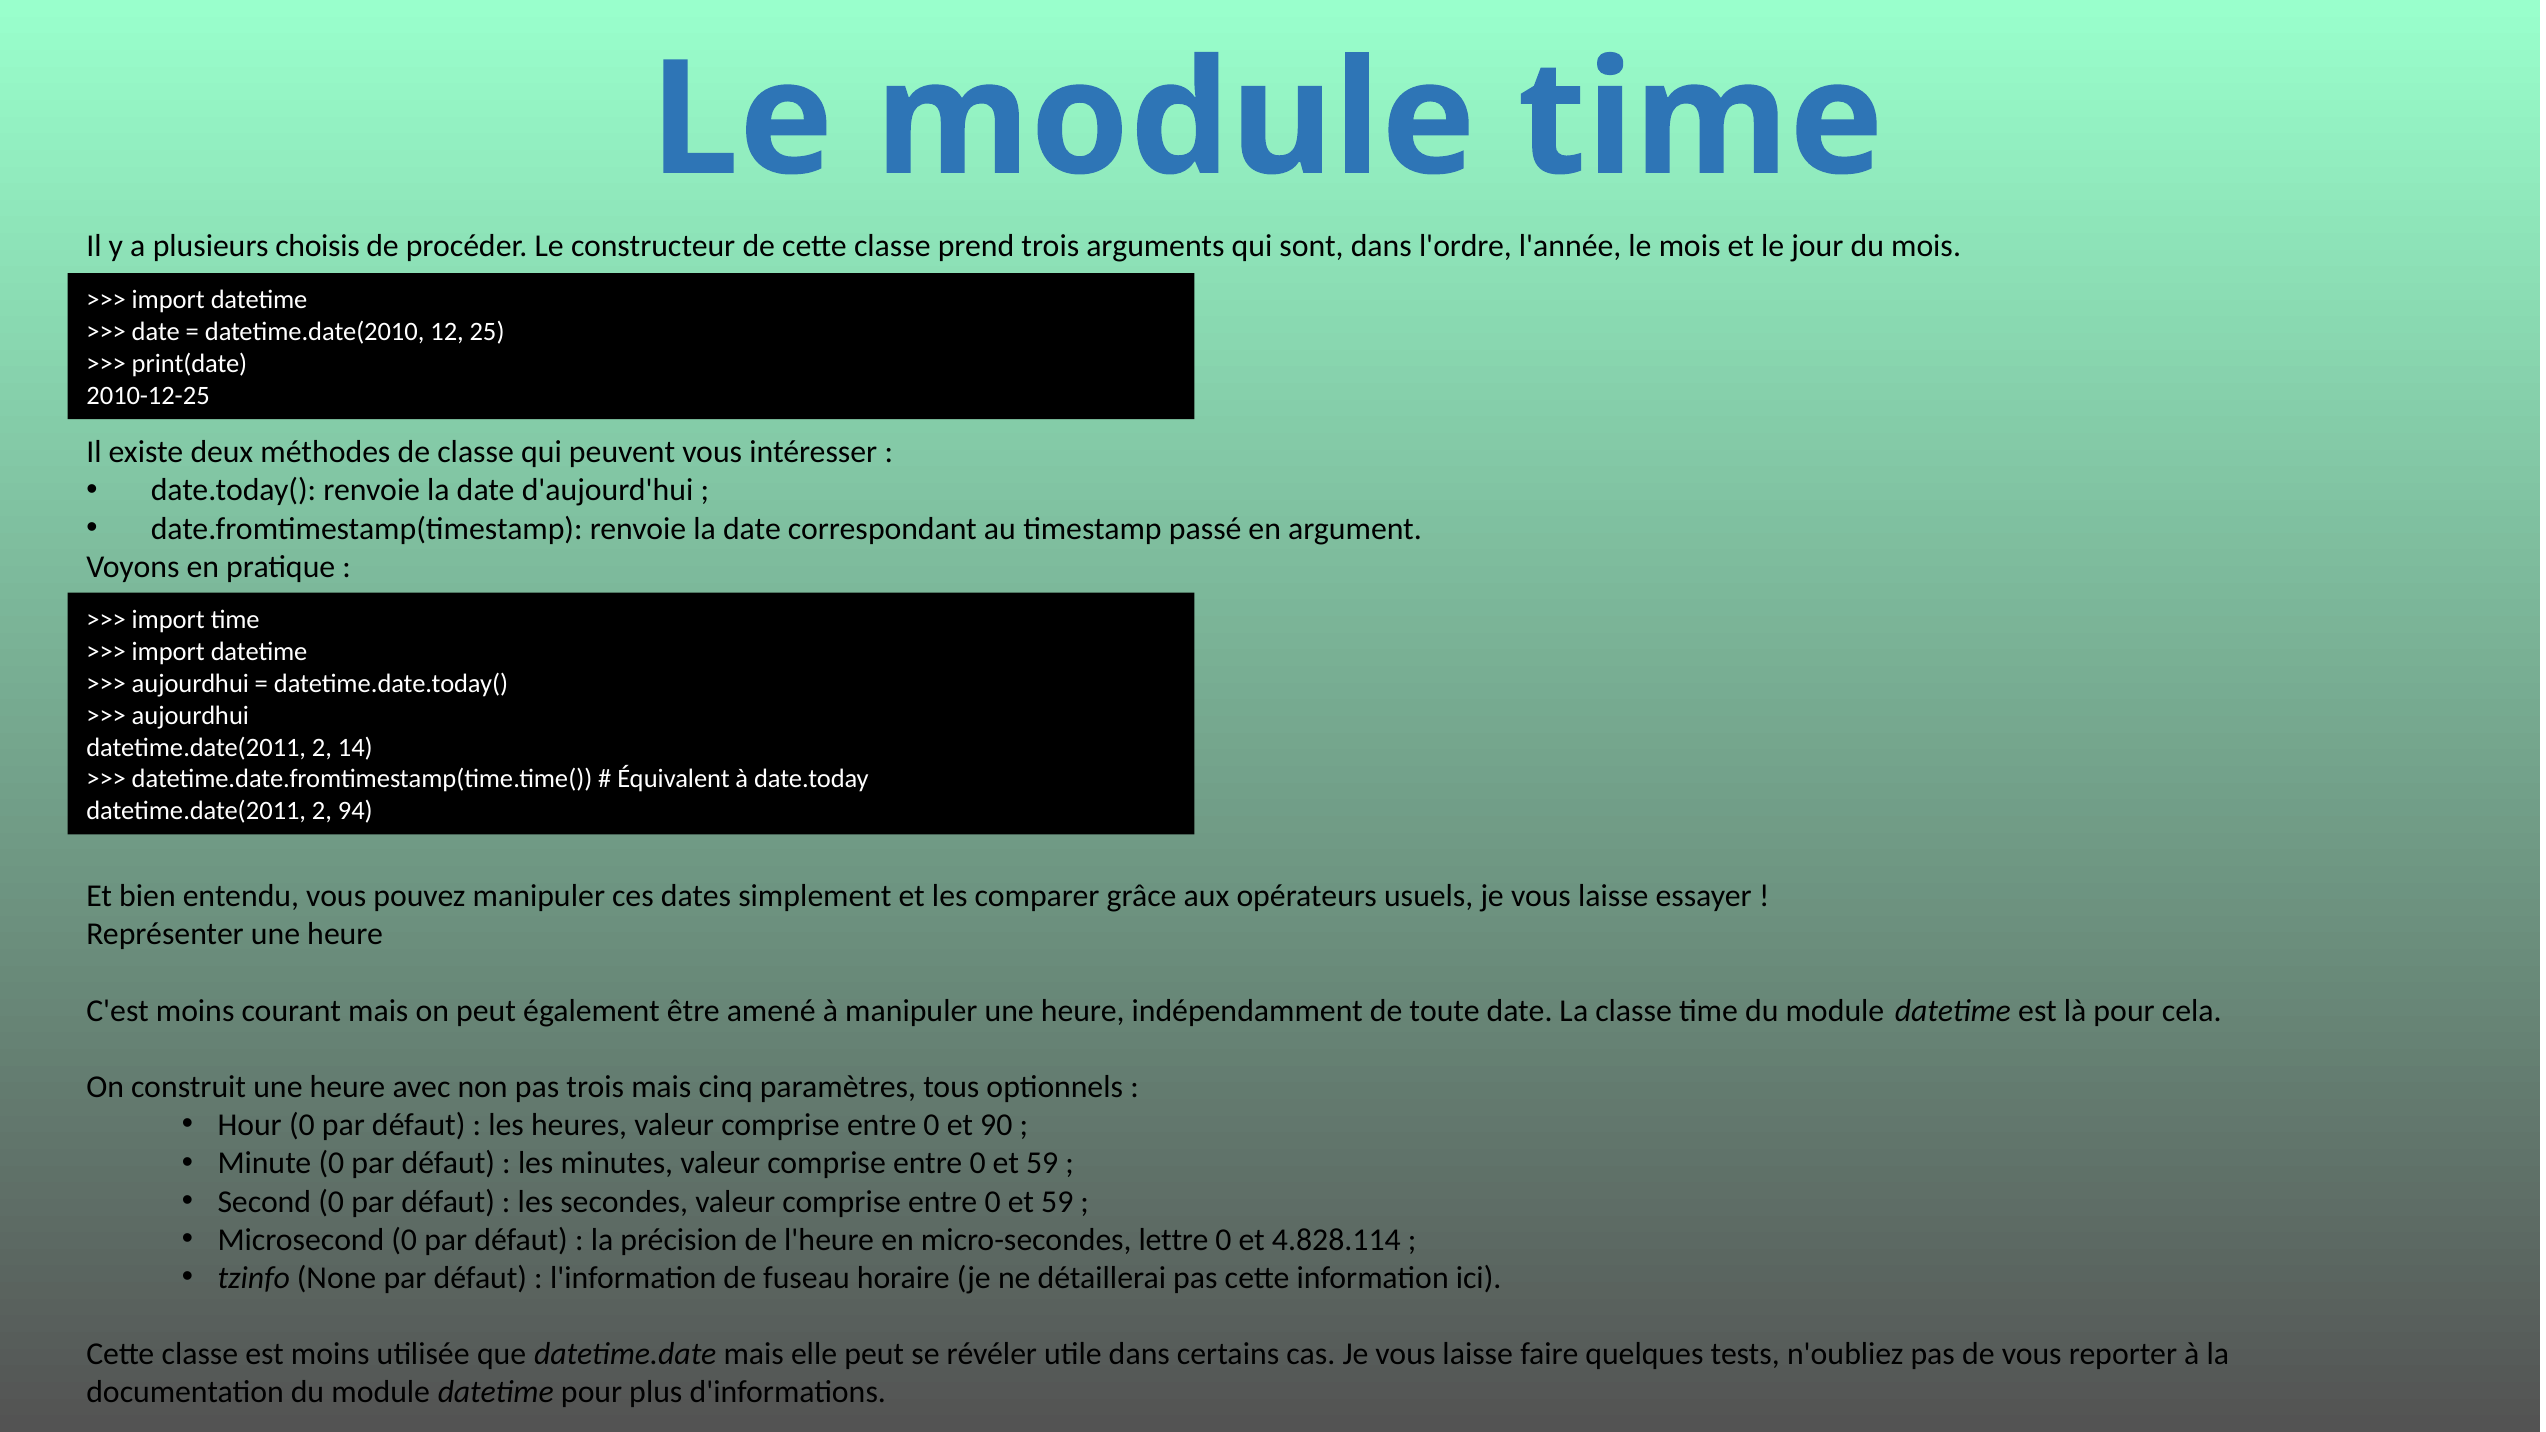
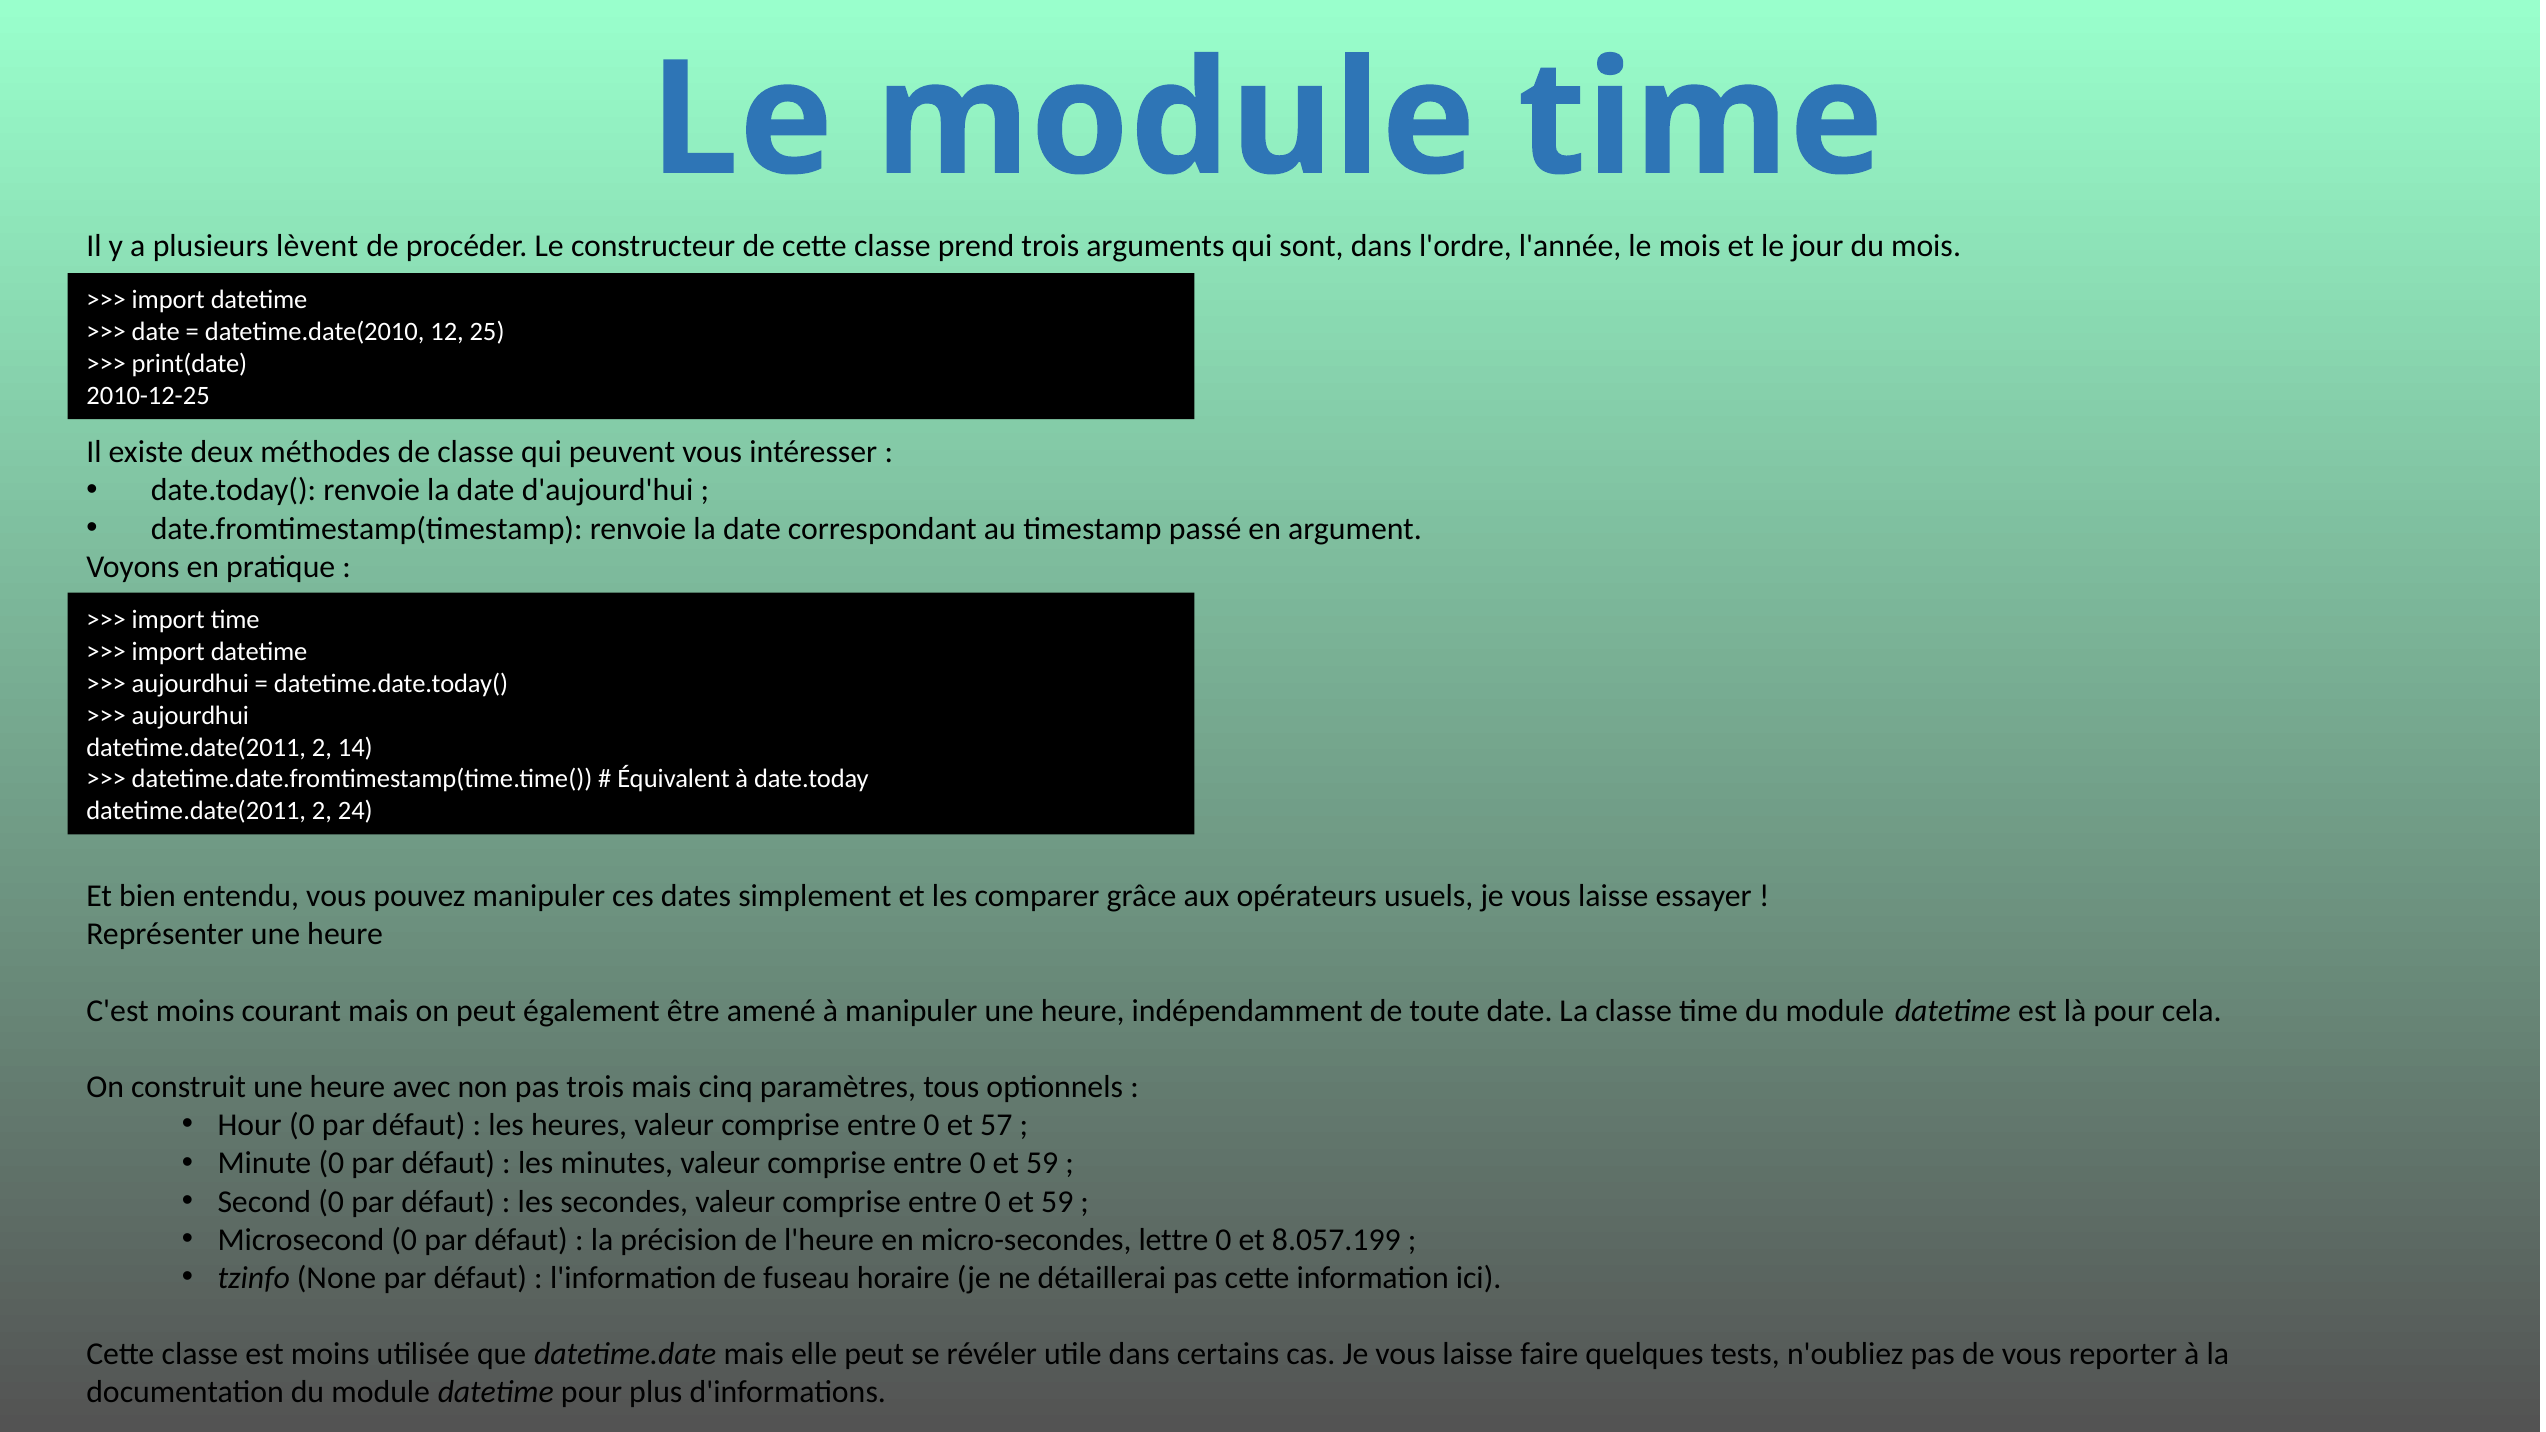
choisis: choisis -> lèvent
94: 94 -> 24
90: 90 -> 57
4.828.114: 4.828.114 -> 8.057.199
